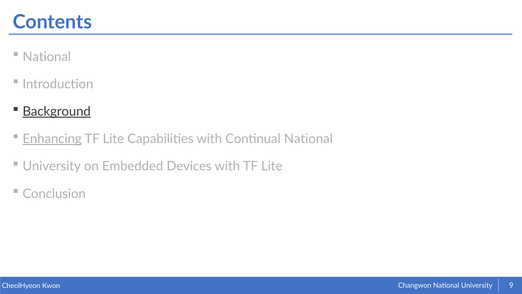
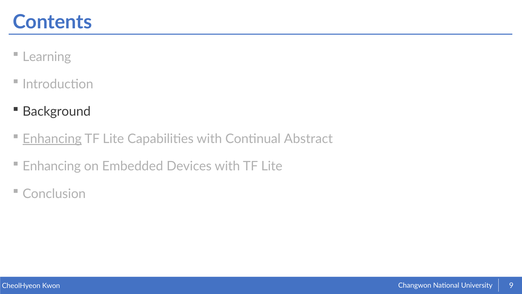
National at (47, 57): National -> Learning
Background underline: present -> none
Continual National: National -> Abstract
University at (52, 166): University -> Enhancing
